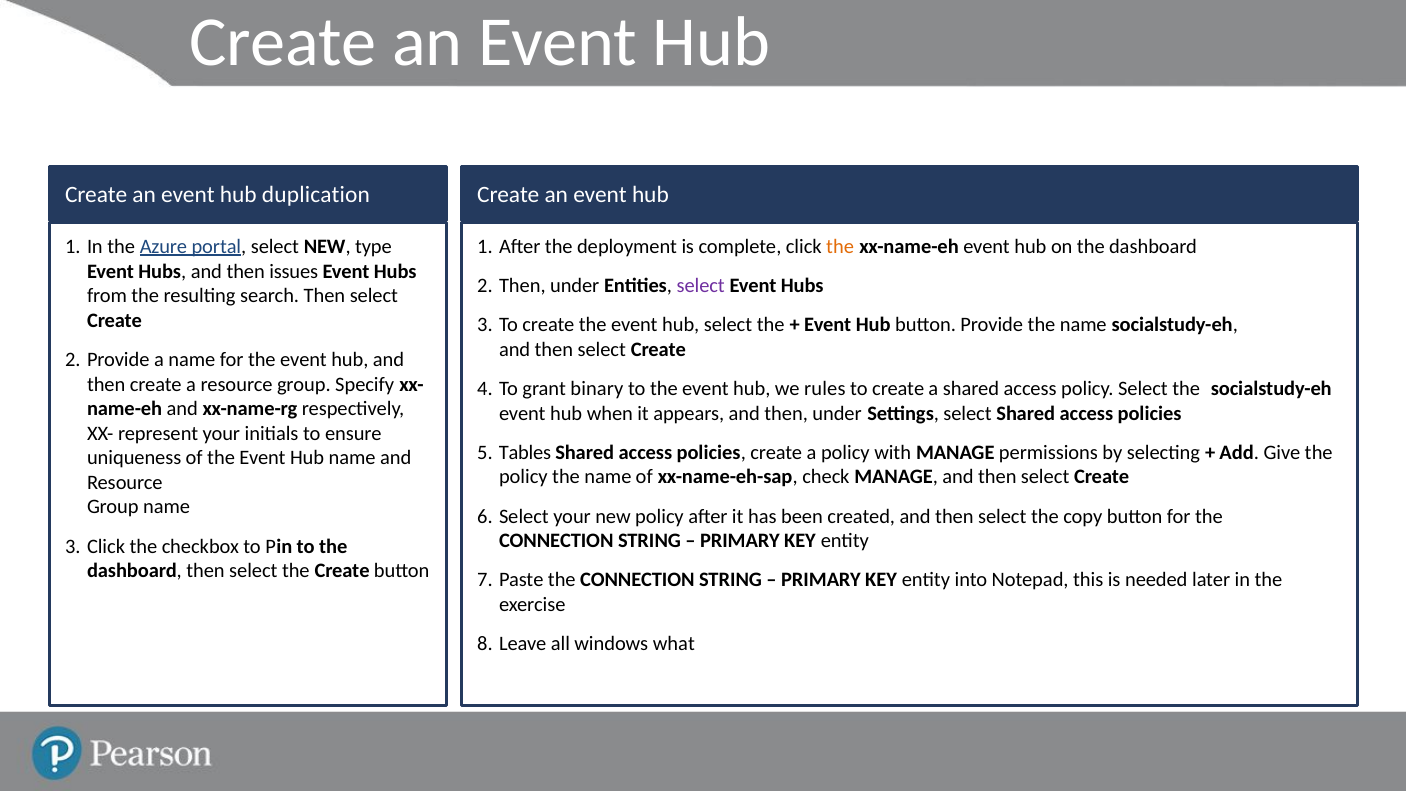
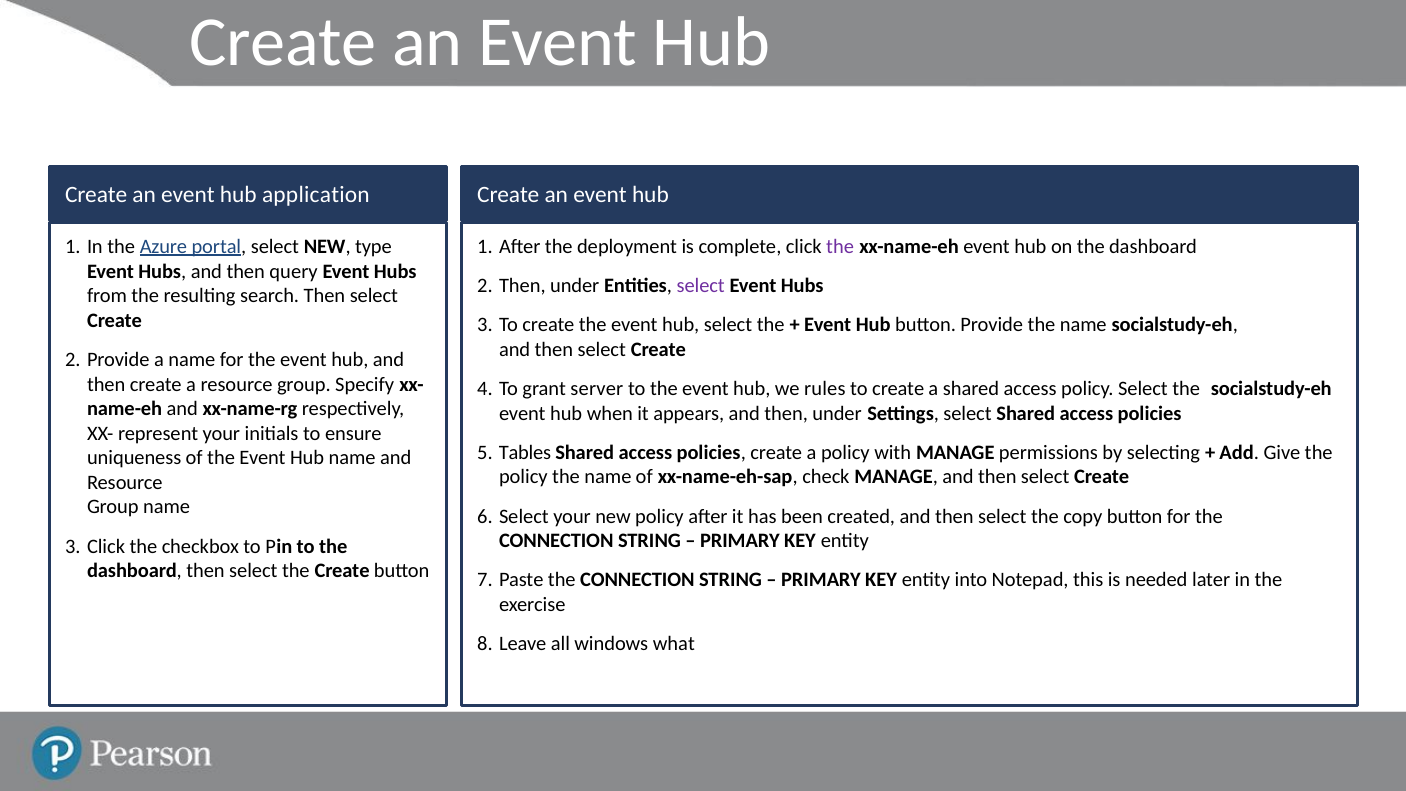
duplication: duplication -> application
the at (840, 246) colour: orange -> purple
issues: issues -> query
binary: binary -> server
